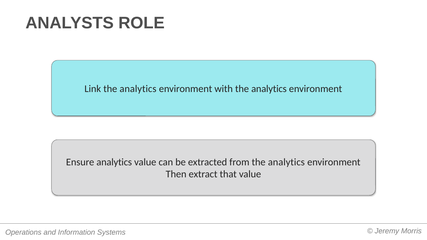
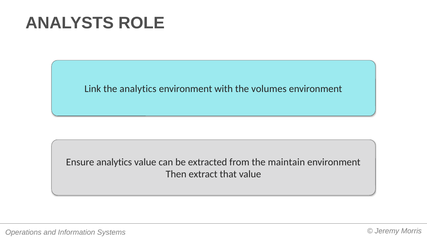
with the analytics: analytics -> volumes
from the analytics: analytics -> maintain
